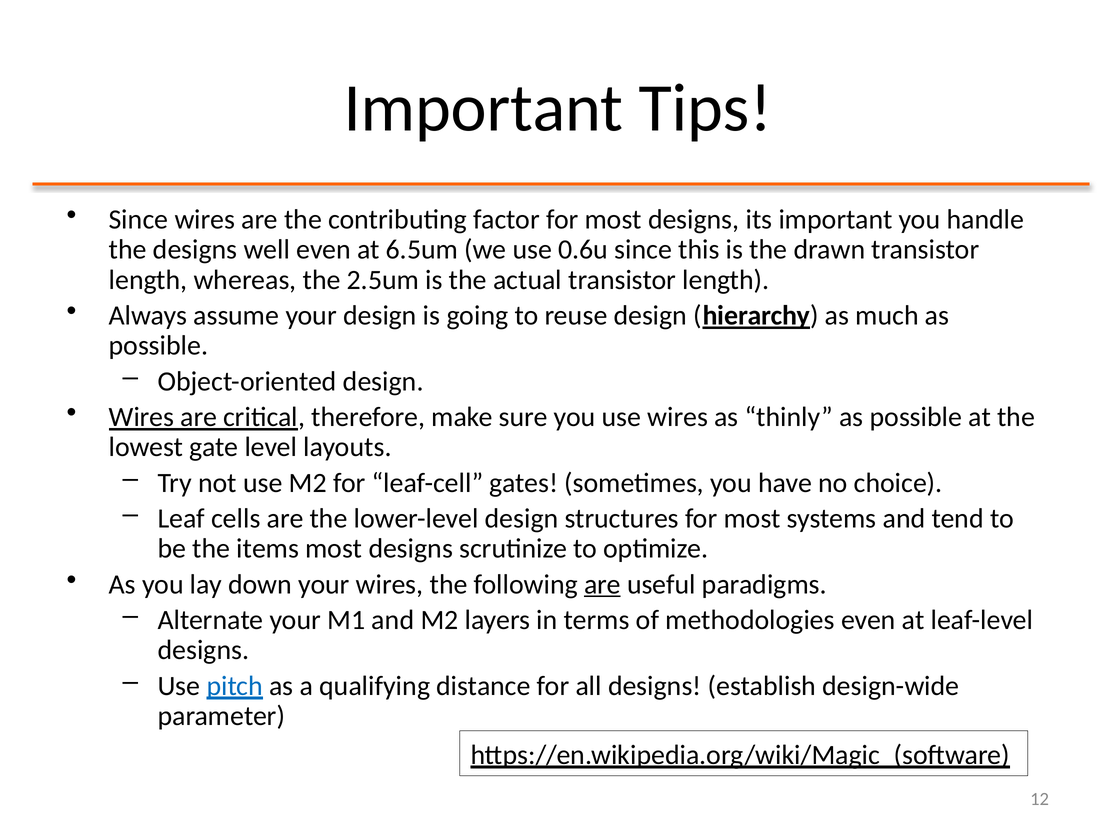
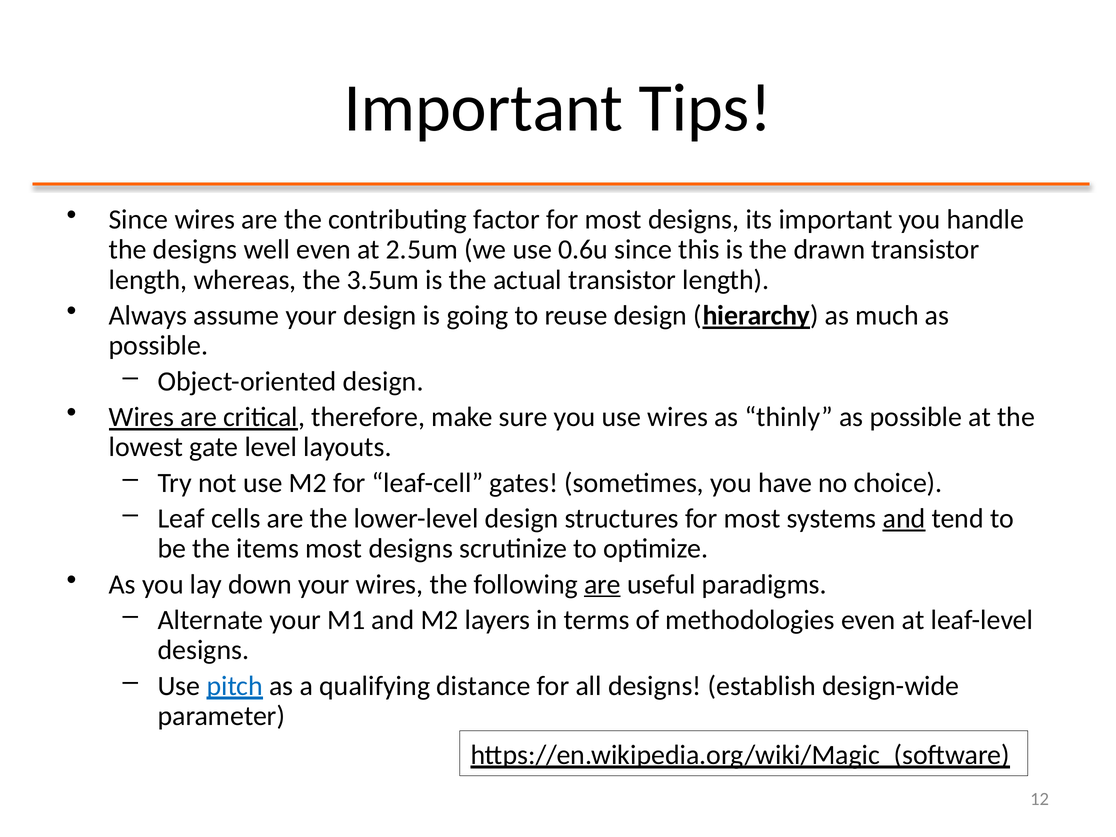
6.5um: 6.5um -> 2.5um
2.5um: 2.5um -> 3.5um
and at (904, 519) underline: none -> present
